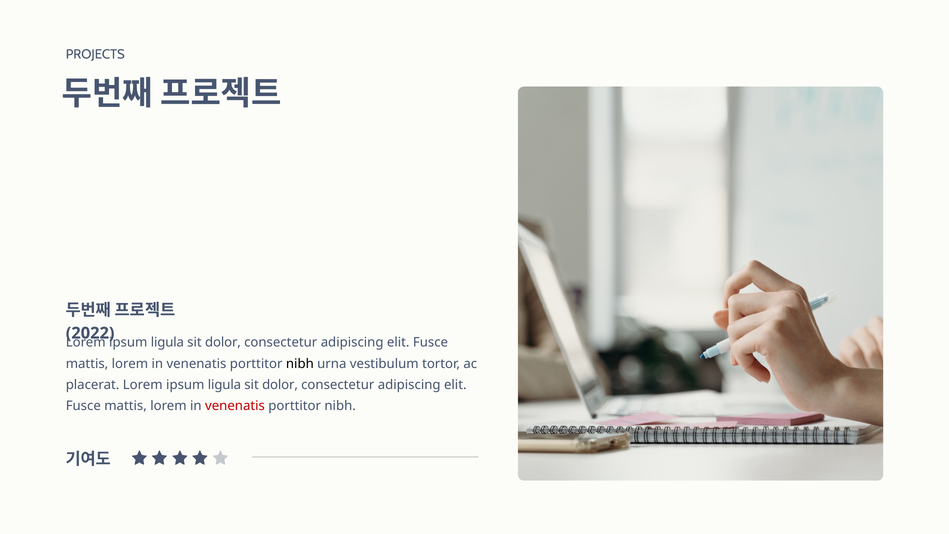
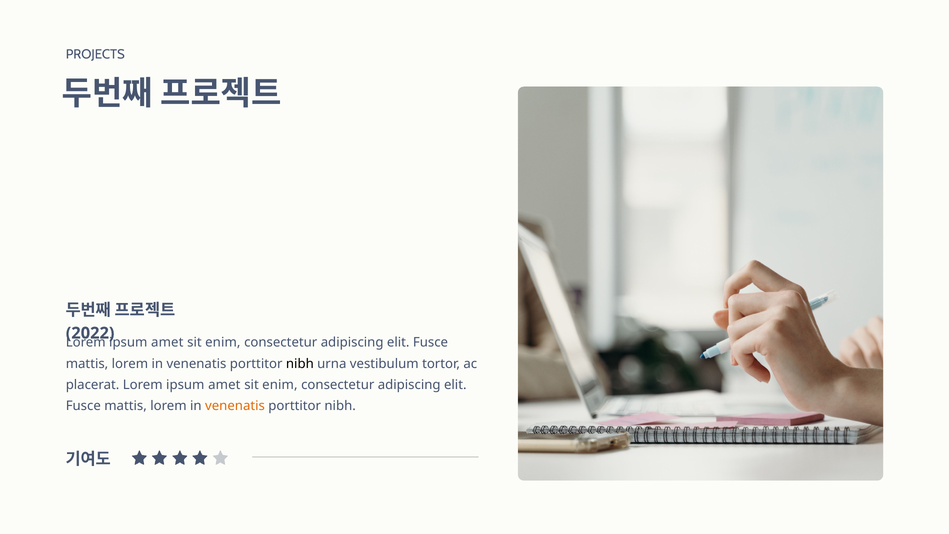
ligula at (167, 342): ligula -> amet
dolor at (223, 342): dolor -> enim
placerat Lorem ipsum ligula: ligula -> amet
dolor at (280, 385): dolor -> enim
venenatis at (235, 406) colour: red -> orange
